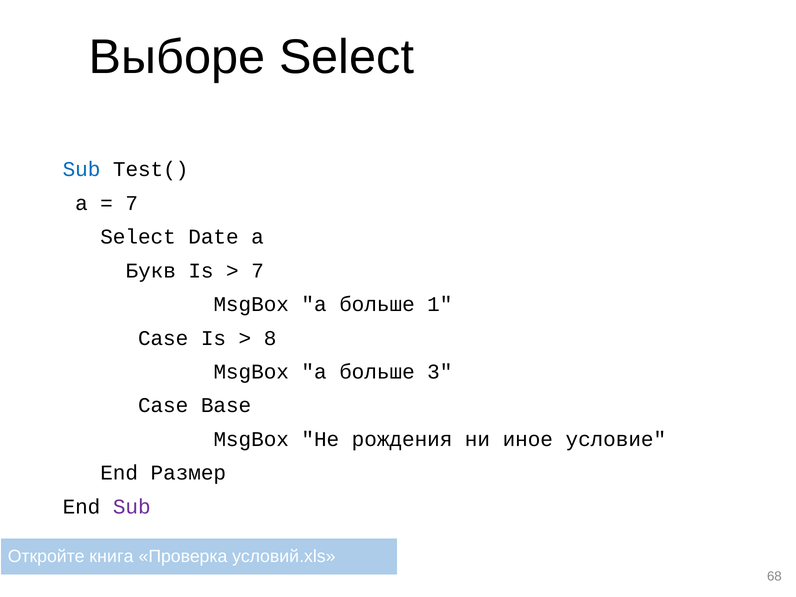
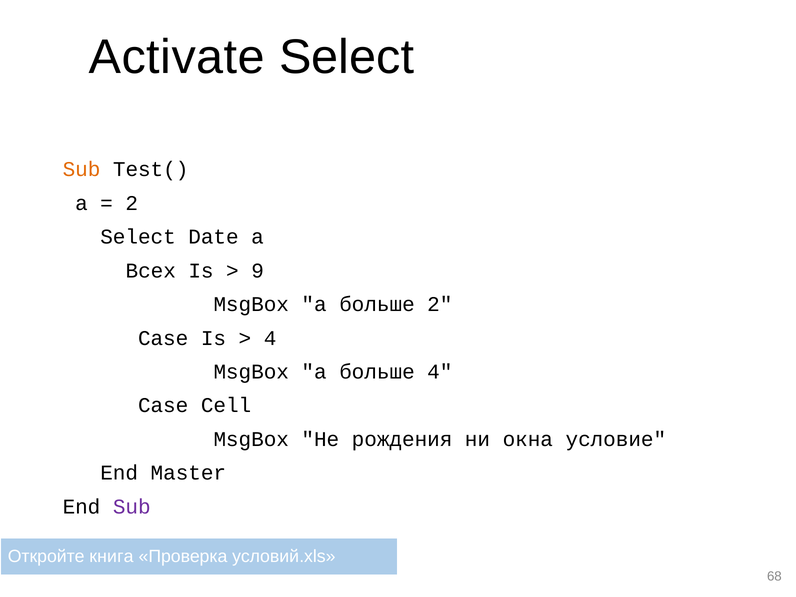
Выборе: Выборе -> Activate
Sub at (82, 169) colour: blue -> orange
7 at (132, 203): 7 -> 2
Букв: Букв -> Всех
7 at (258, 271): 7 -> 9
больше 1: 1 -> 2
8 at (270, 338): 8 -> 4
больше 3: 3 -> 4
Base: Base -> Cell
иное: иное -> окна
Размер: Размер -> Master
